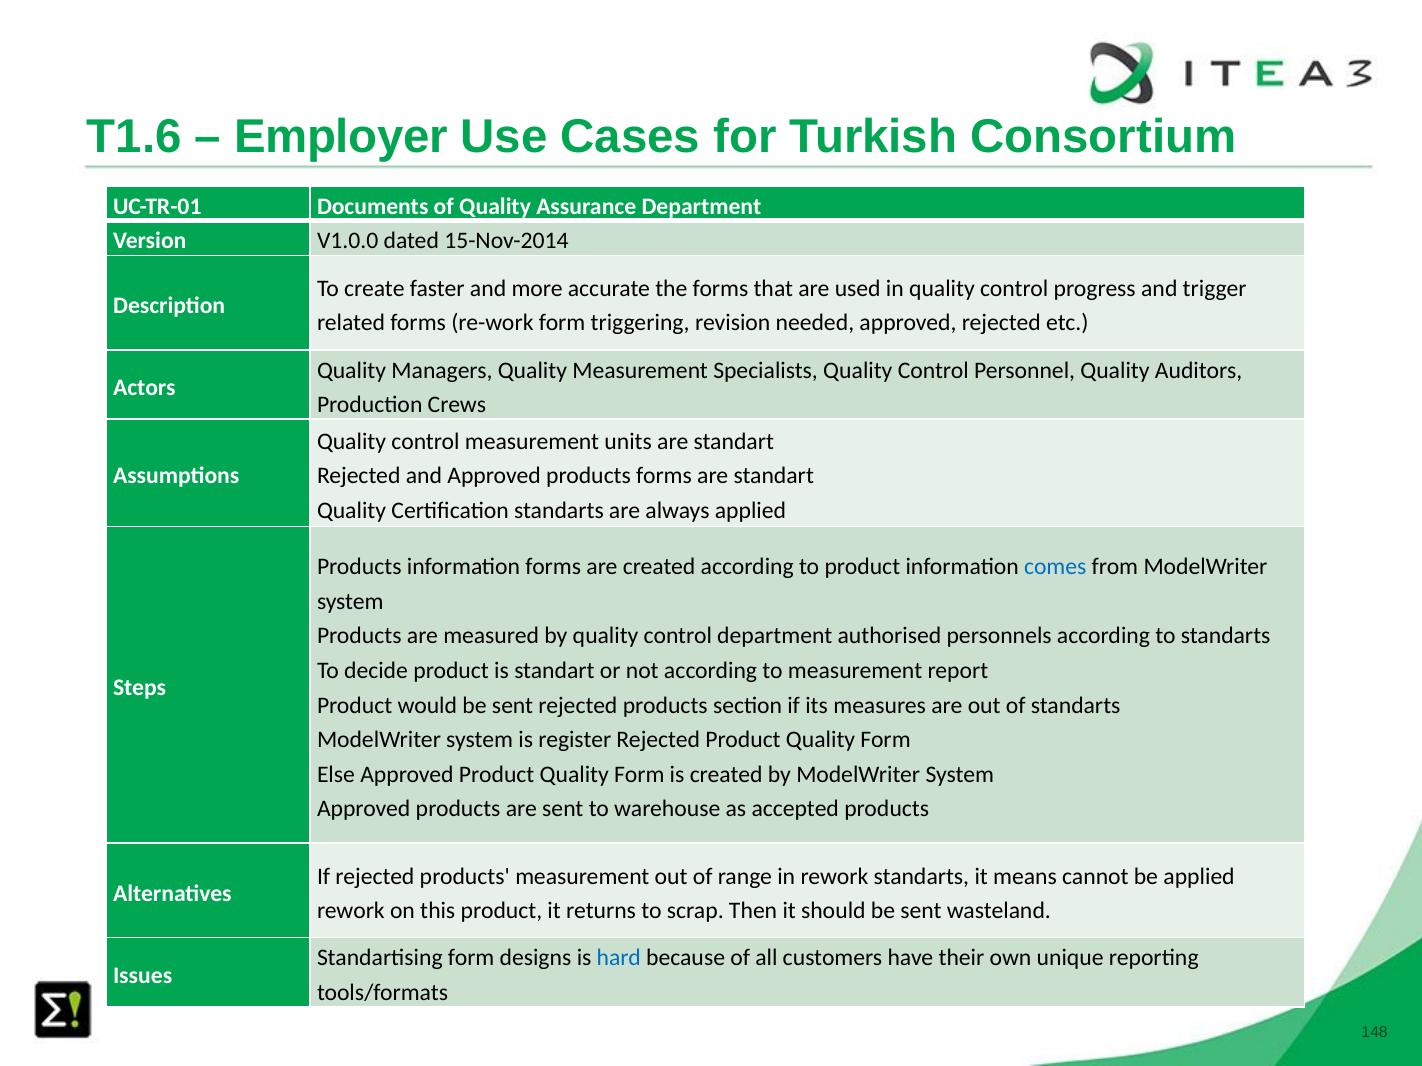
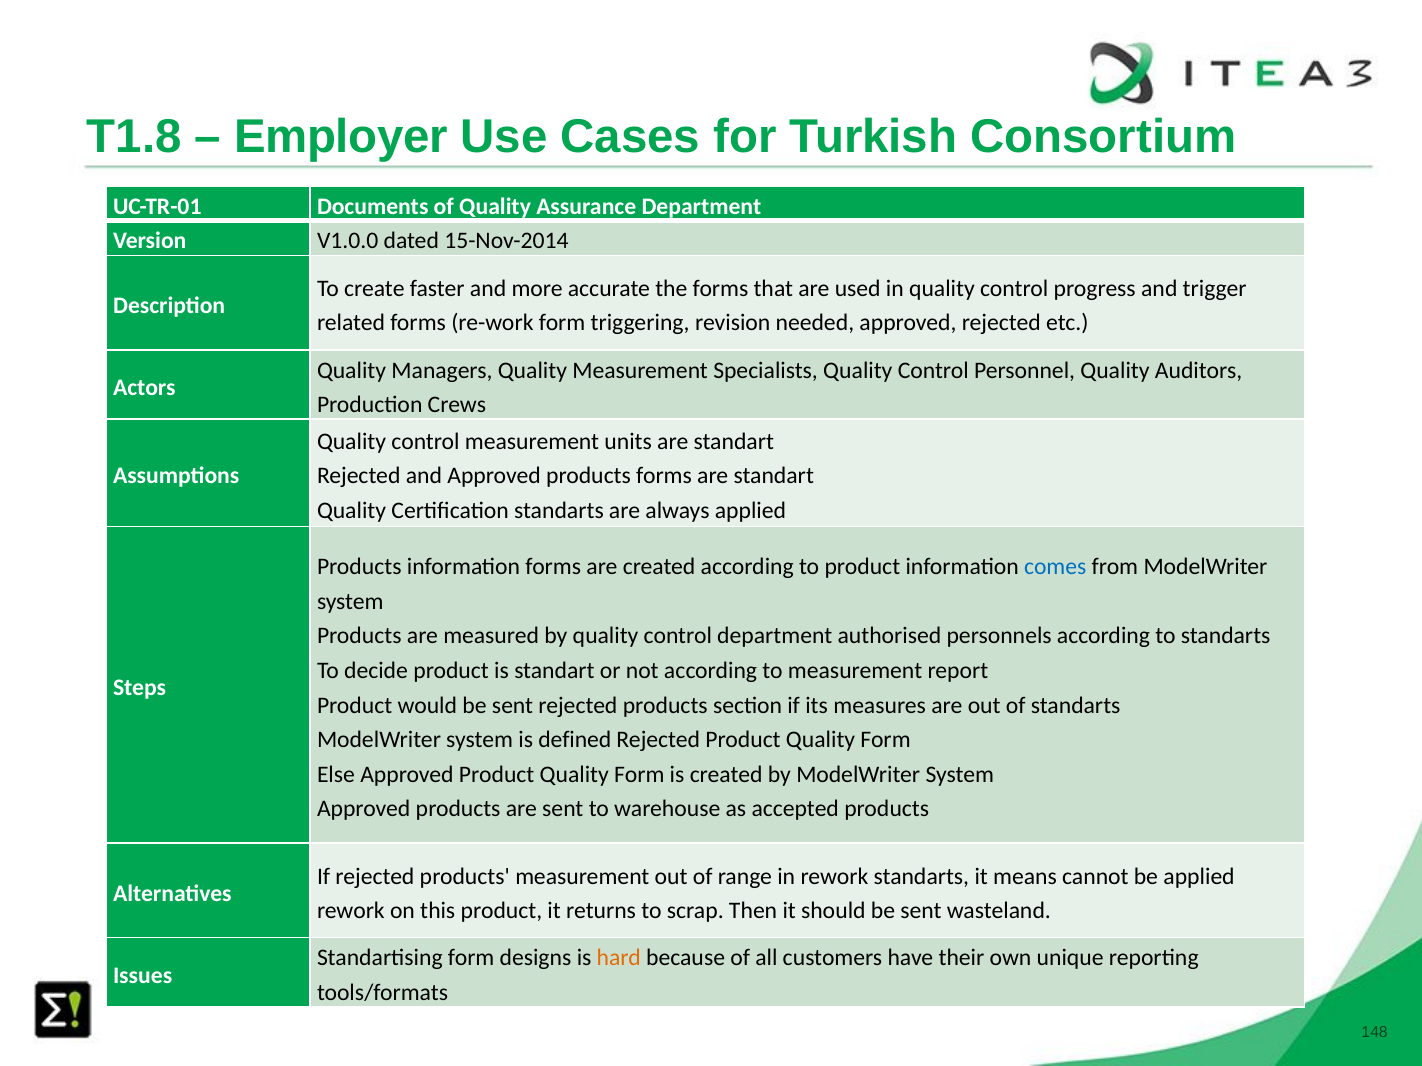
T1.6: T1.6 -> T1.8
register: register -> defined
hard colour: blue -> orange
